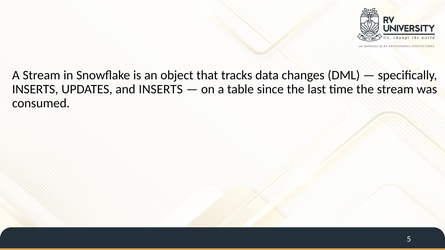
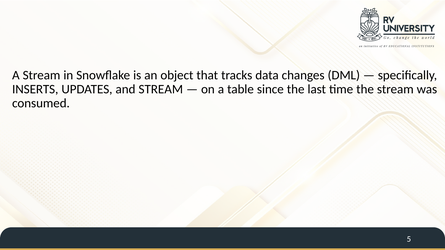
and INSERTS: INSERTS -> STREAM
